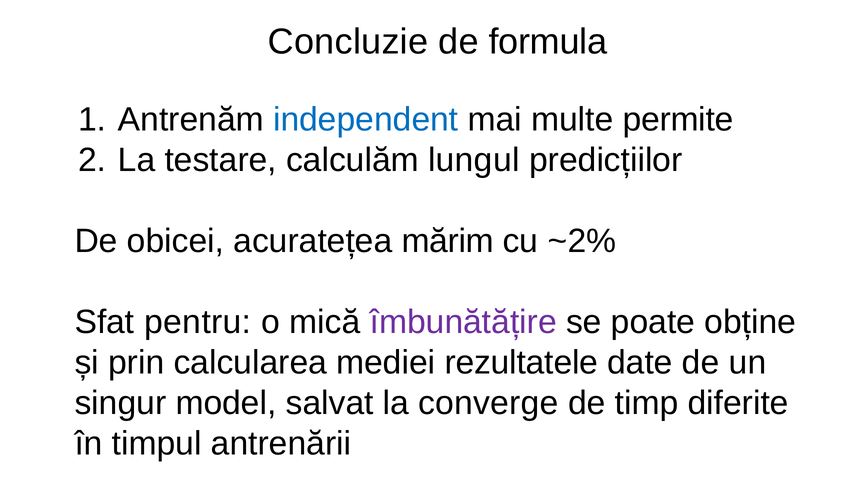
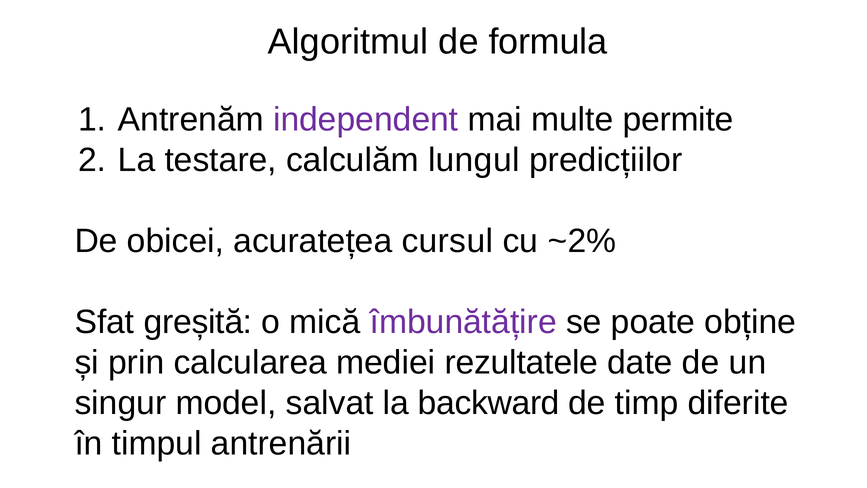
Concluzie: Concluzie -> Algoritmul
independent colour: blue -> purple
mărim: mărim -> cursul
pentru: pentru -> greșită
converge: converge -> backward
